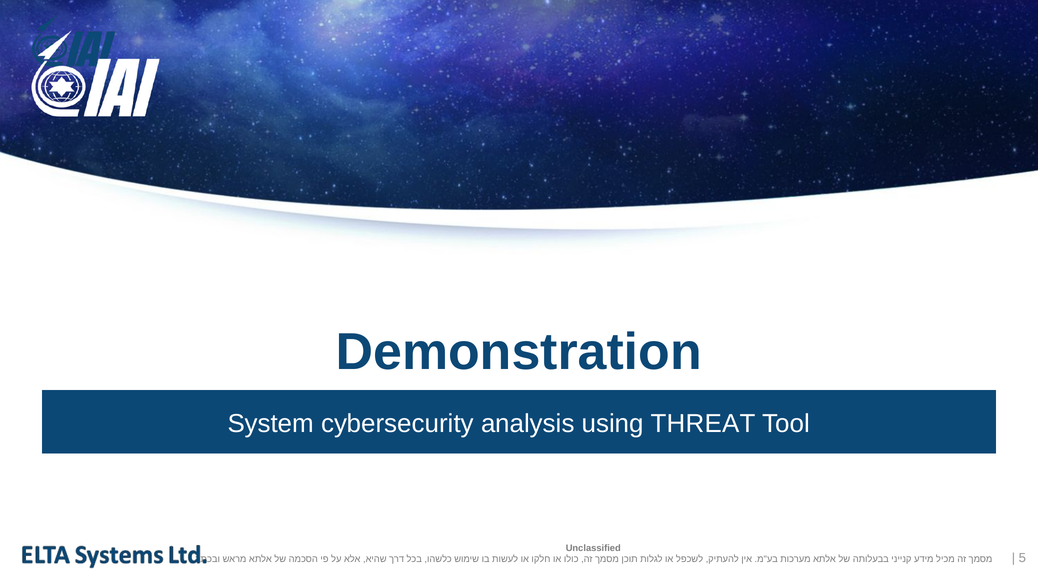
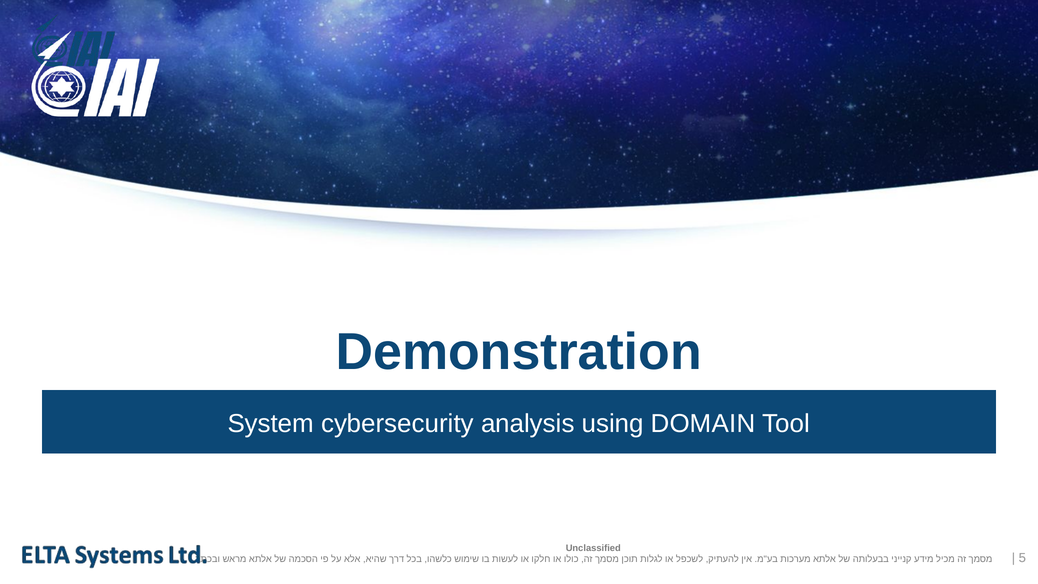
THREAT: THREAT -> DOMAIN
